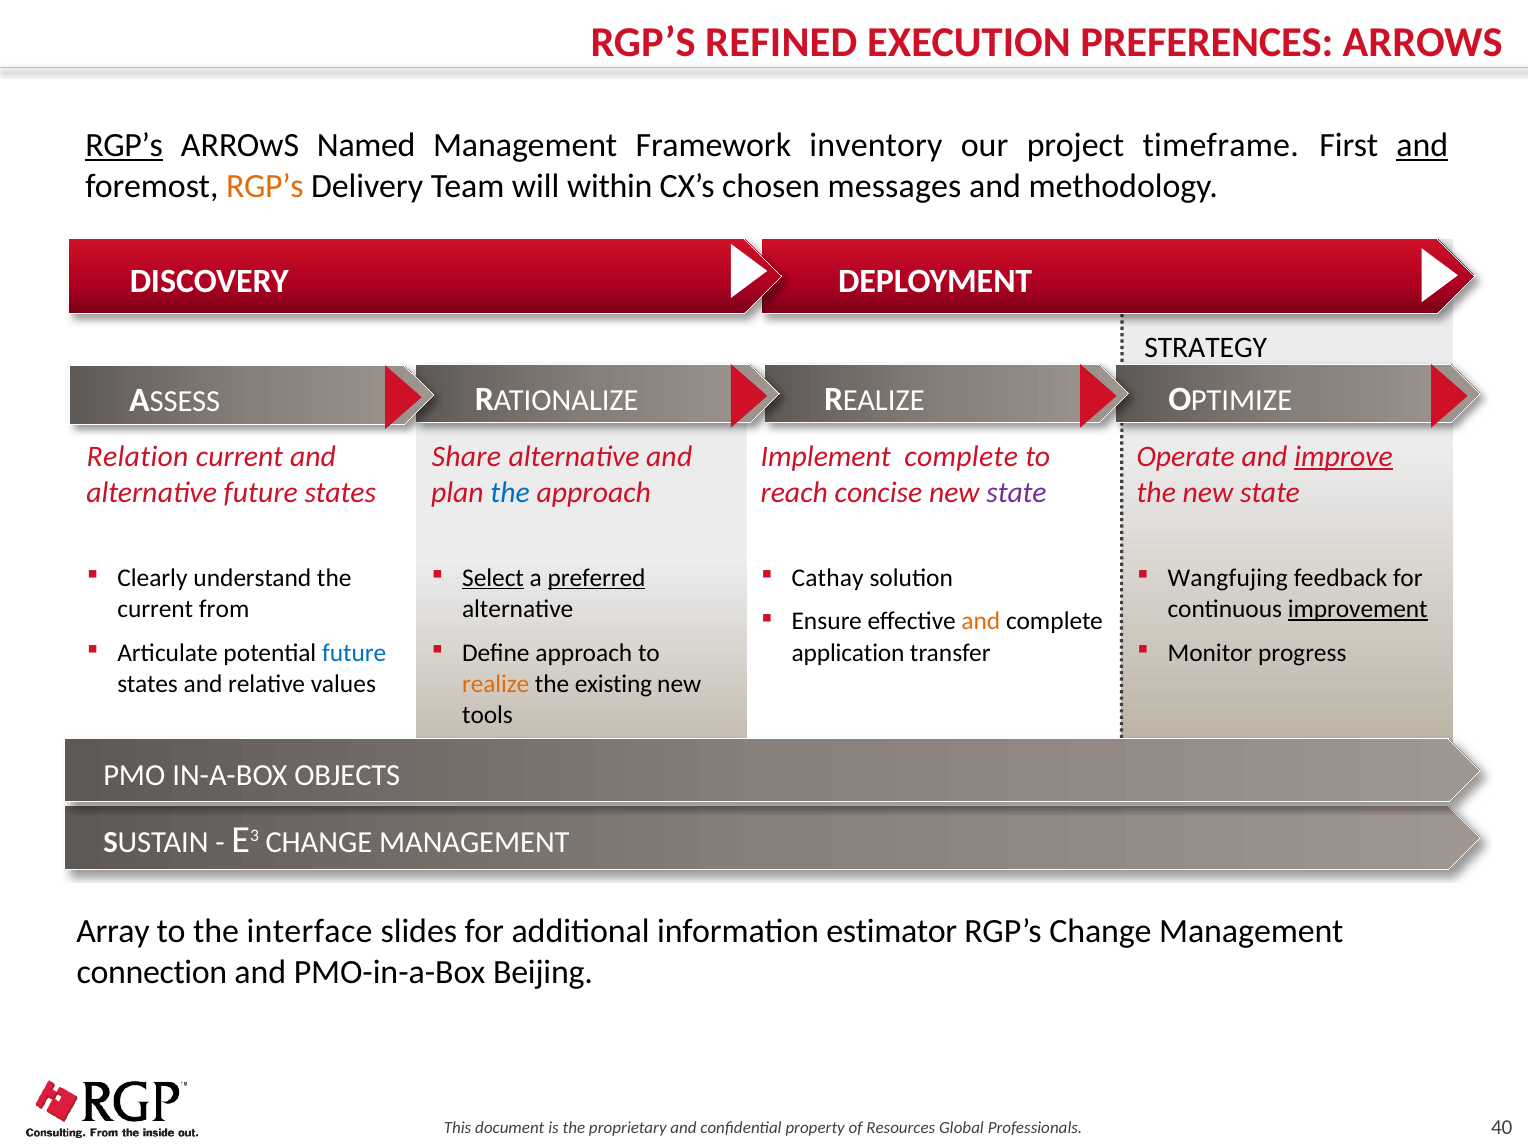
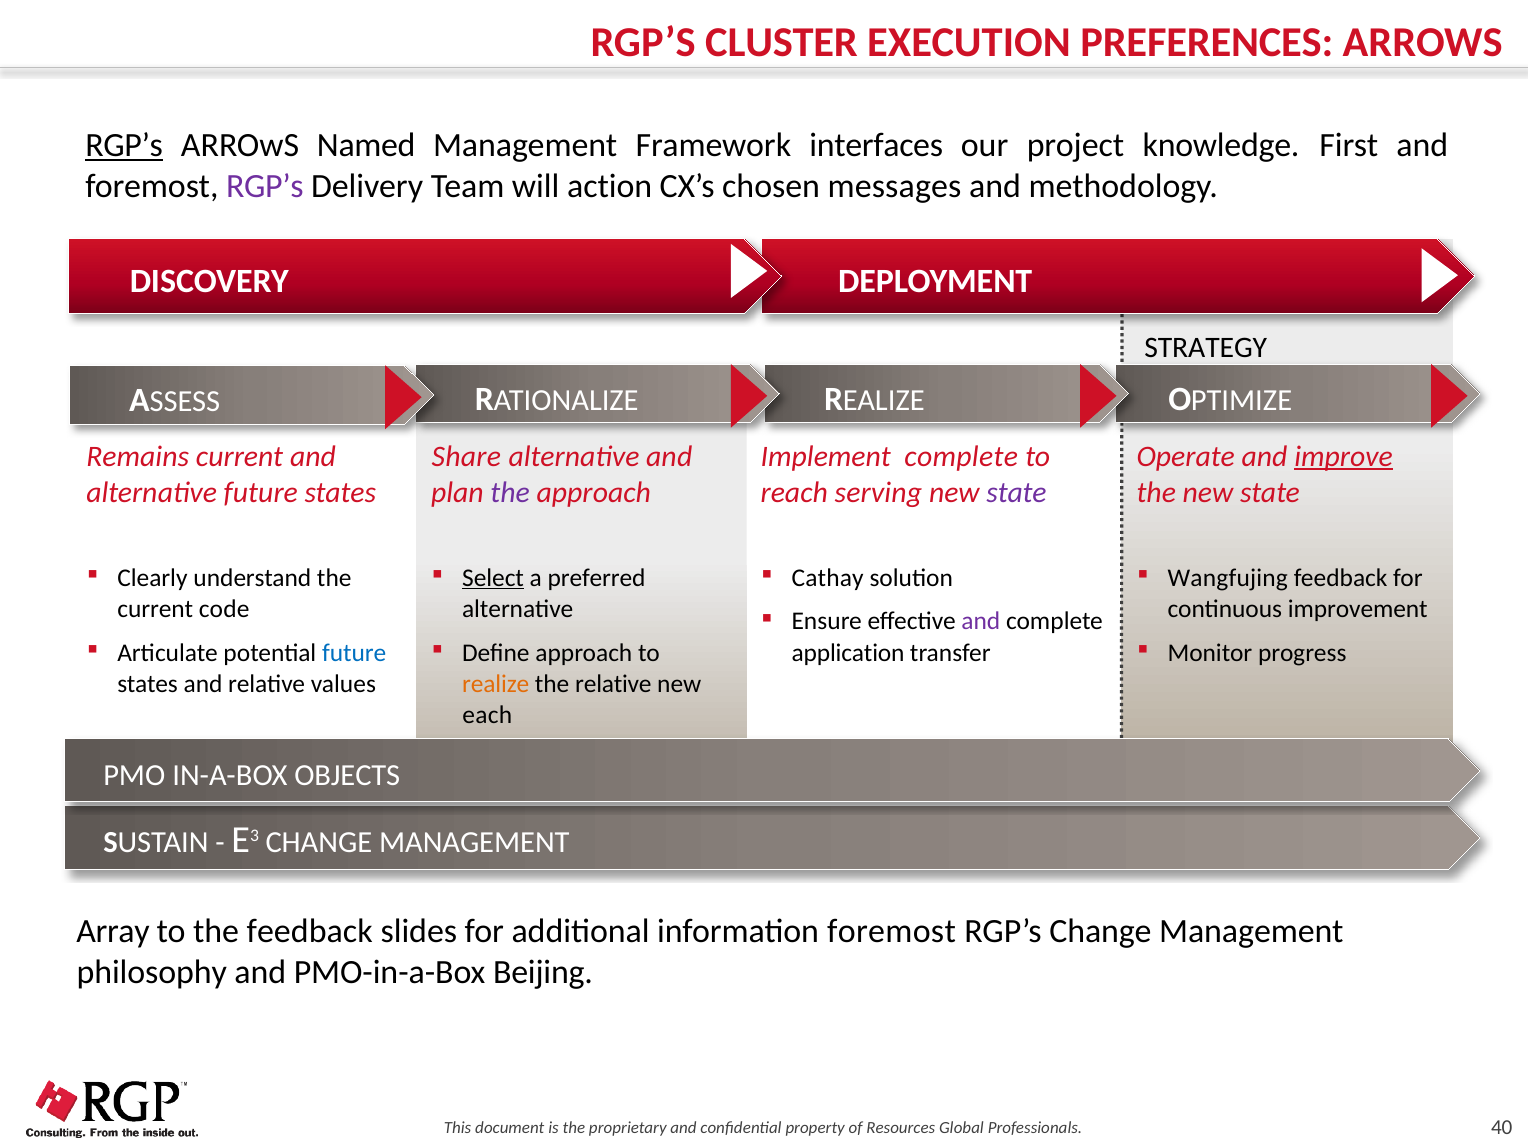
REFINED: REFINED -> CLUSTER
inventory: inventory -> interfaces
timeframe: timeframe -> knowledge
and at (1422, 146) underline: present -> none
RGP’s at (265, 186) colour: orange -> purple
within: within -> action
Relation: Relation -> Remains
the at (510, 493) colour: blue -> purple
concise: concise -> serving
preferred underline: present -> none
from: from -> code
improvement underline: present -> none
and at (981, 622) colour: orange -> purple
the existing: existing -> relative
tools: tools -> each
the interface: interface -> feedback
information estimator: estimator -> foremost
connection: connection -> philosophy
